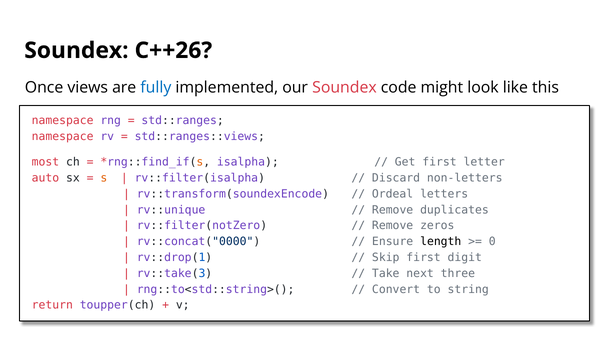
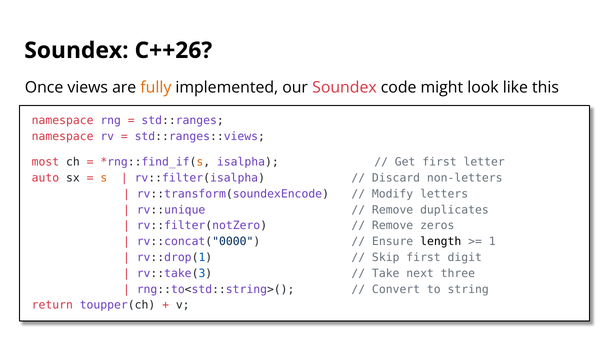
fully colour: blue -> orange
Ordeal: Ordeal -> Modify
0: 0 -> 1
